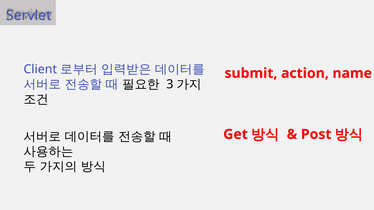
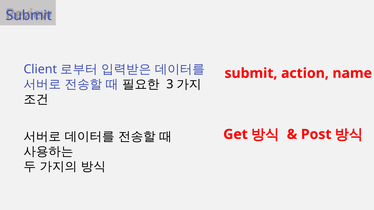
Servlet at (29, 15): Servlet -> Submit
